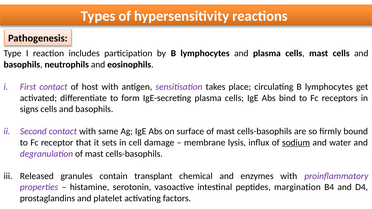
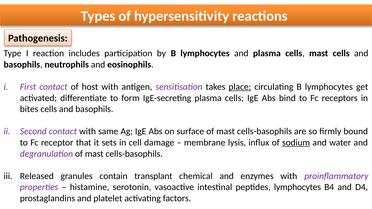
place underline: none -> present
signs: signs -> bites
peptides margination: margination -> lymphocytes
